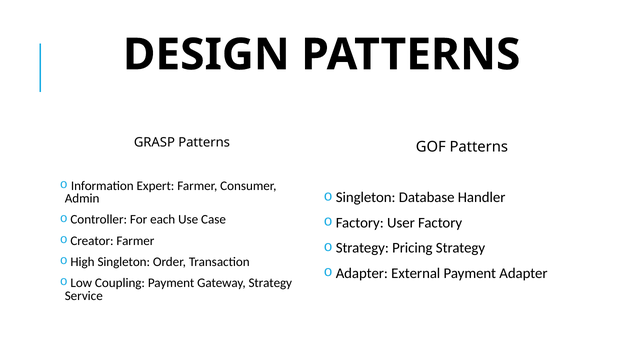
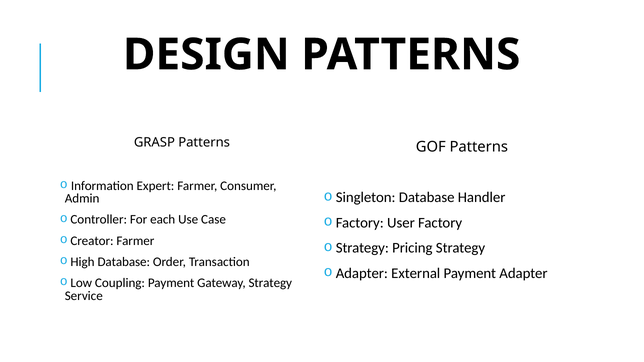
High Singleton: Singleton -> Database
